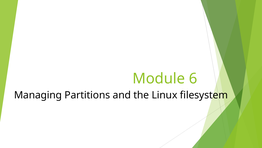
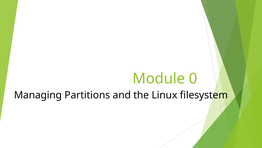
6: 6 -> 0
